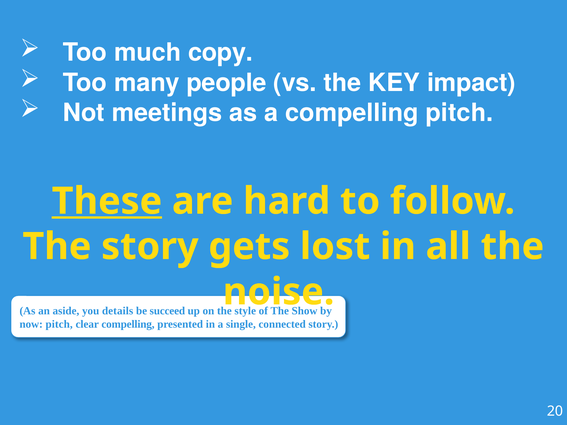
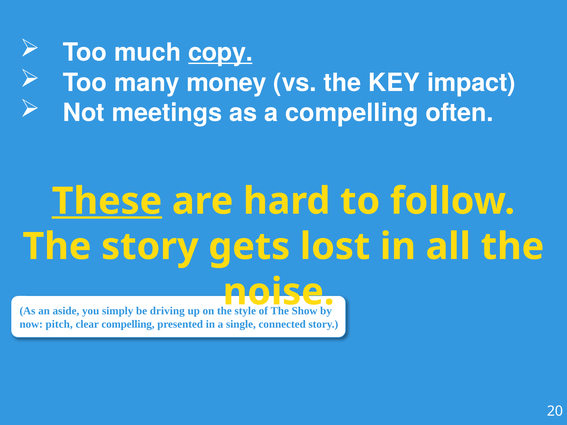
copy underline: none -> present
people: people -> money
compelling pitch: pitch -> often
details: details -> simply
succeed: succeed -> driving
